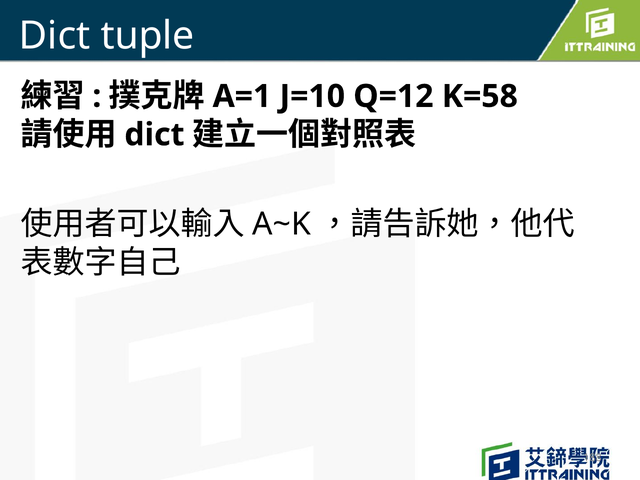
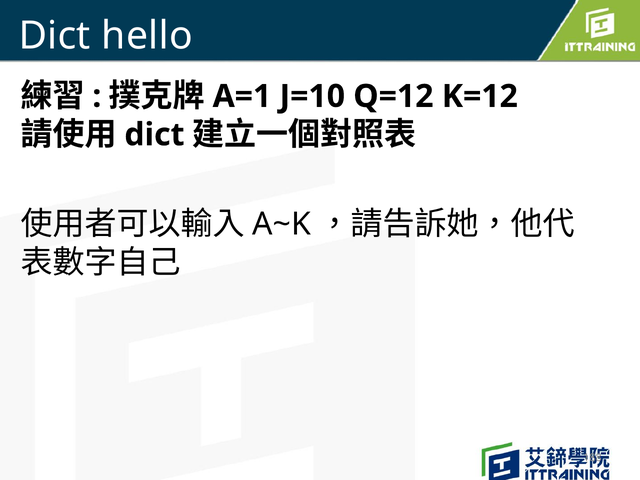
tuple: tuple -> hello
K=58: K=58 -> K=12
